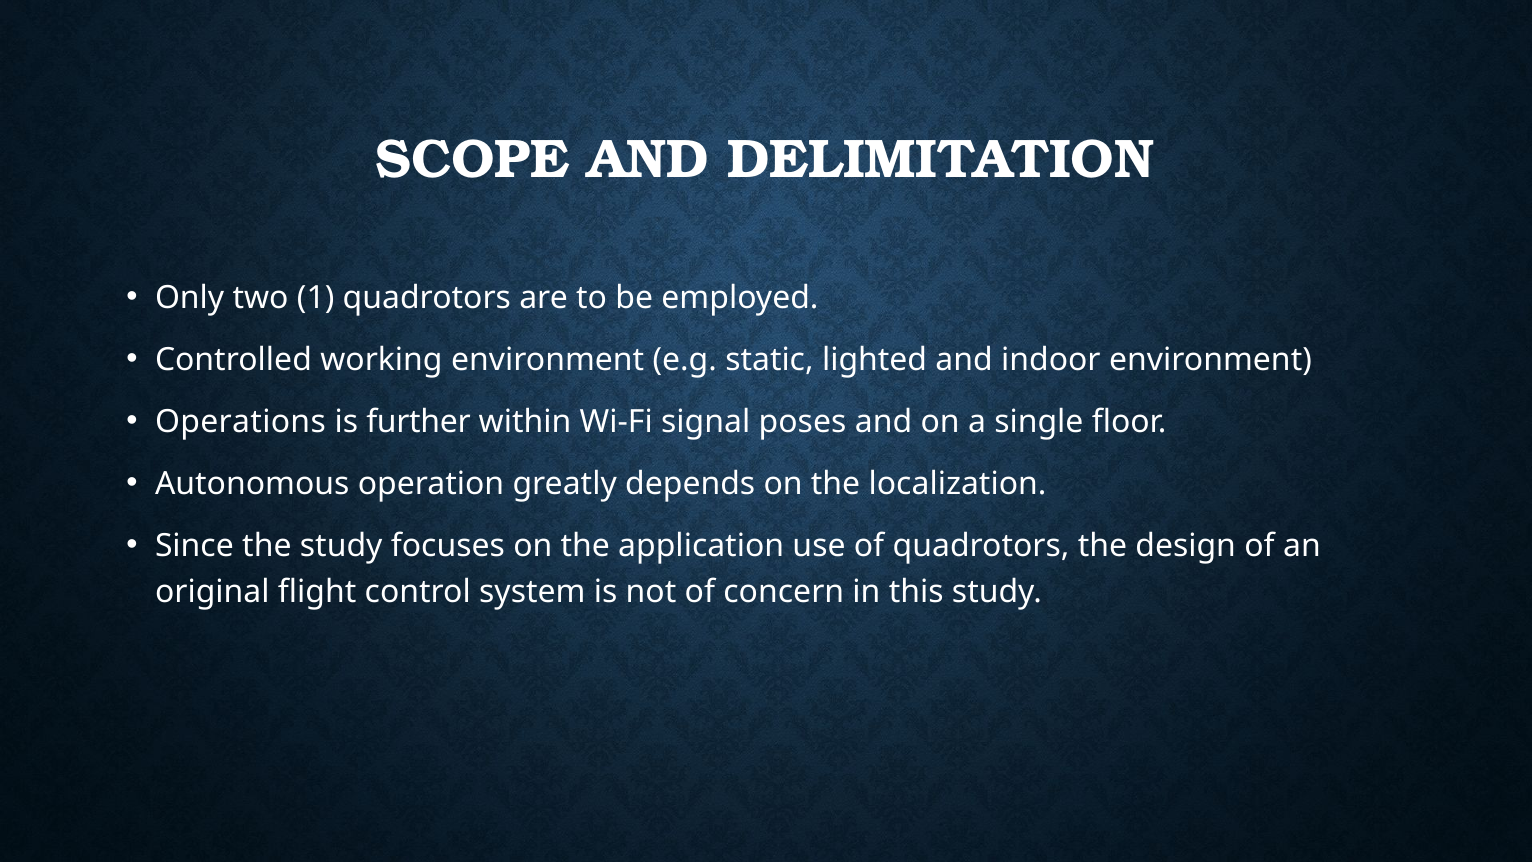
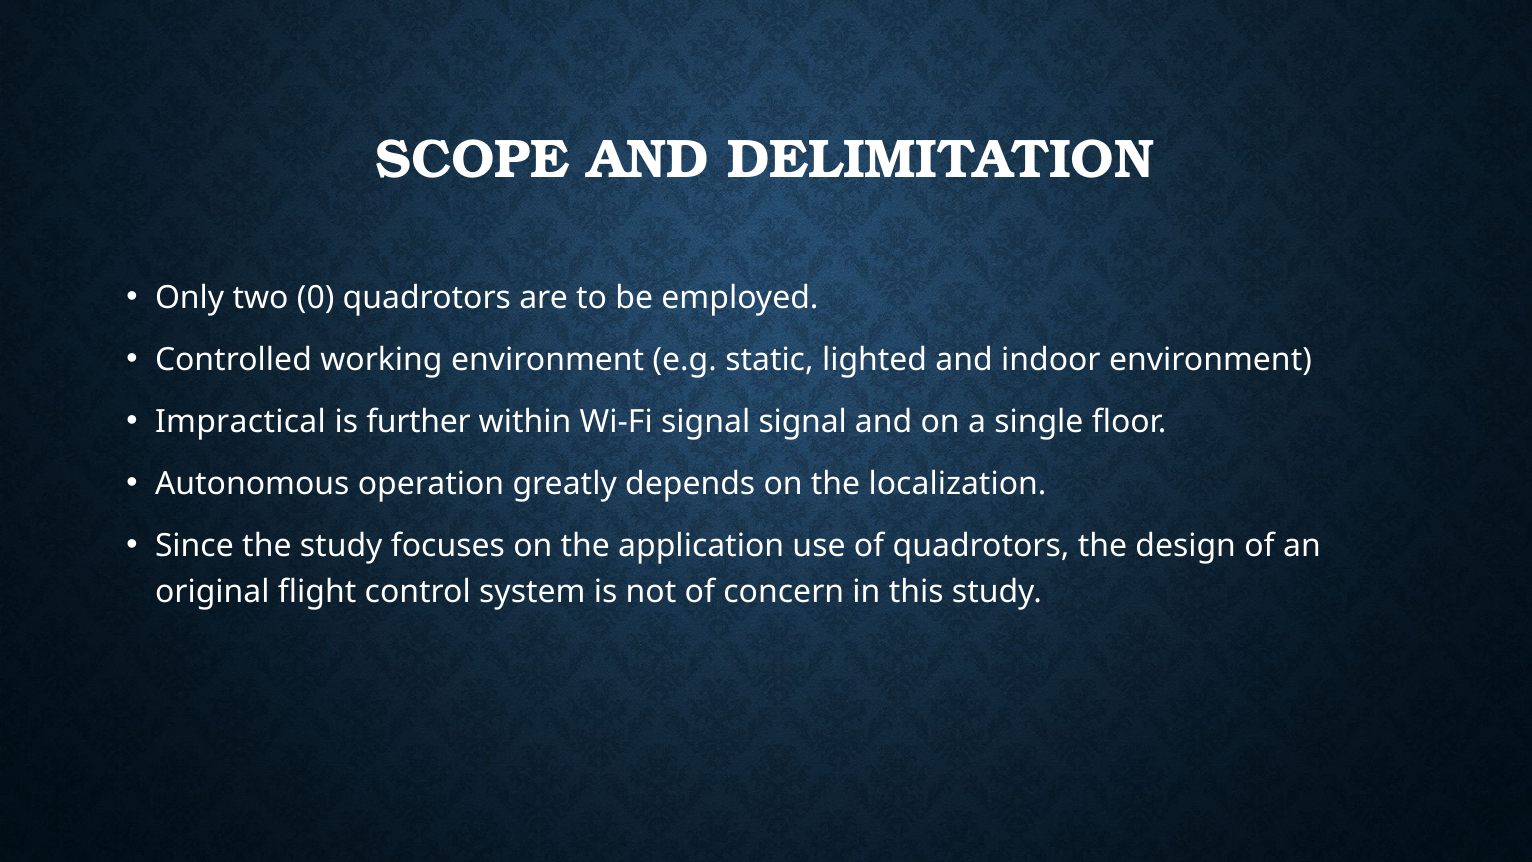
1: 1 -> 0
Operations: Operations -> Impractical
signal poses: poses -> signal
